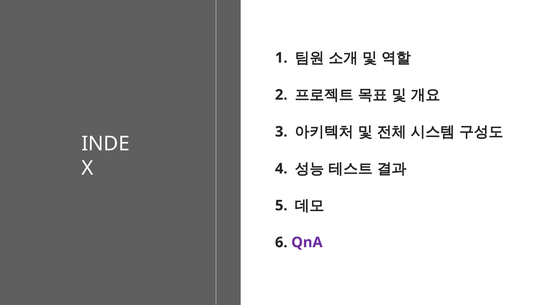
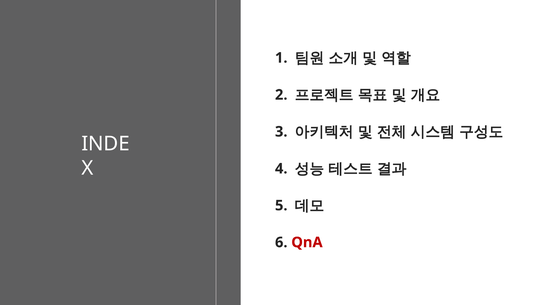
QnA colour: purple -> red
